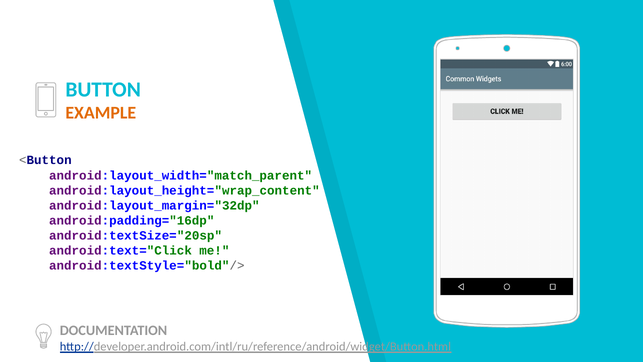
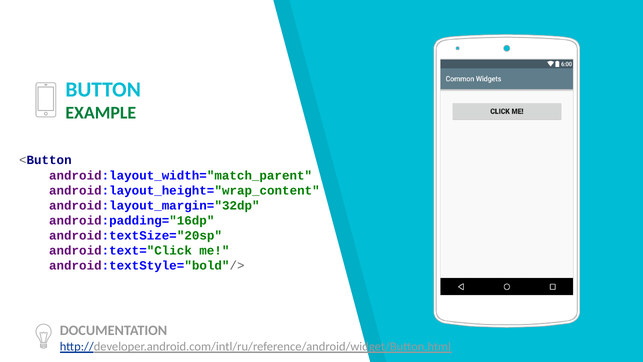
EXAMPLE colour: orange -> green
